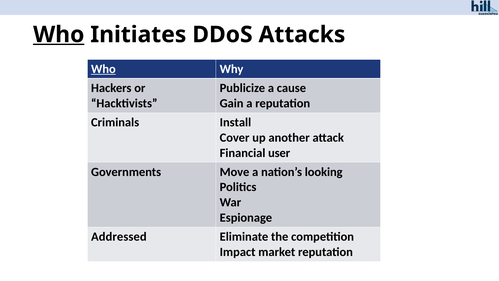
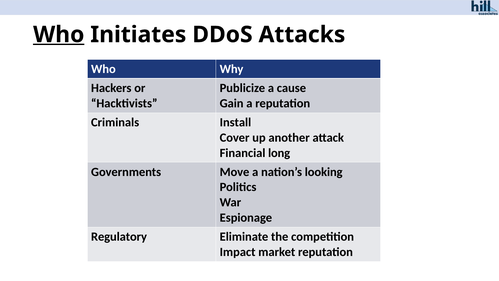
Who at (103, 69) underline: present -> none
user: user -> long
Addressed: Addressed -> Regulatory
